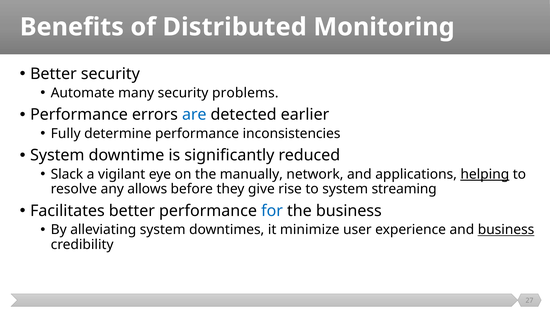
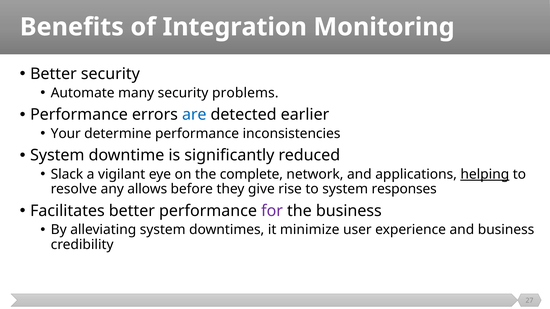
Distributed: Distributed -> Integration
Fully: Fully -> Your
manually: manually -> complete
streaming: streaming -> responses
for colour: blue -> purple
business at (506, 230) underline: present -> none
